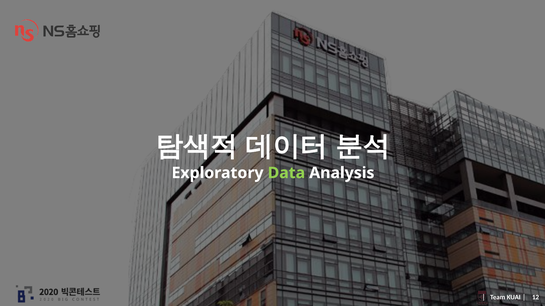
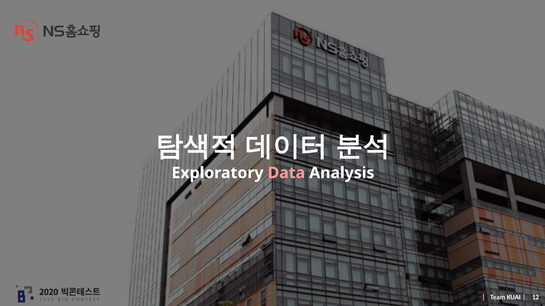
Data colour: light green -> pink
